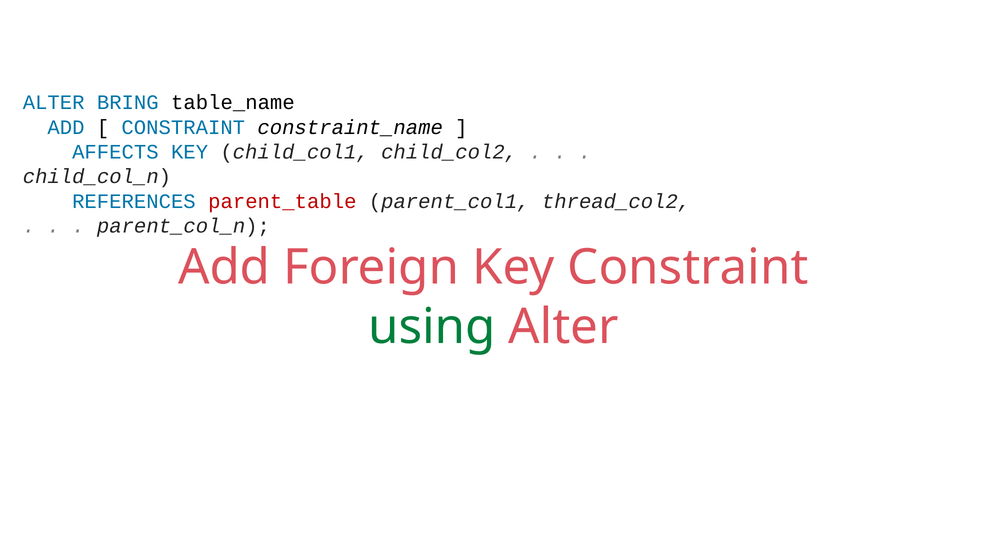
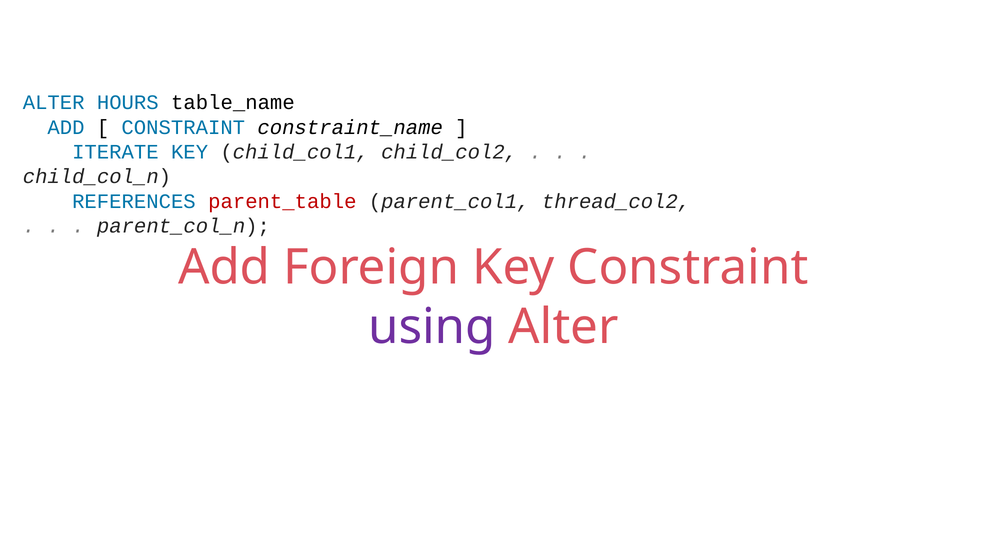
BRING: BRING -> HOURS
AFFECTS: AFFECTS -> ITERATE
using colour: green -> purple
